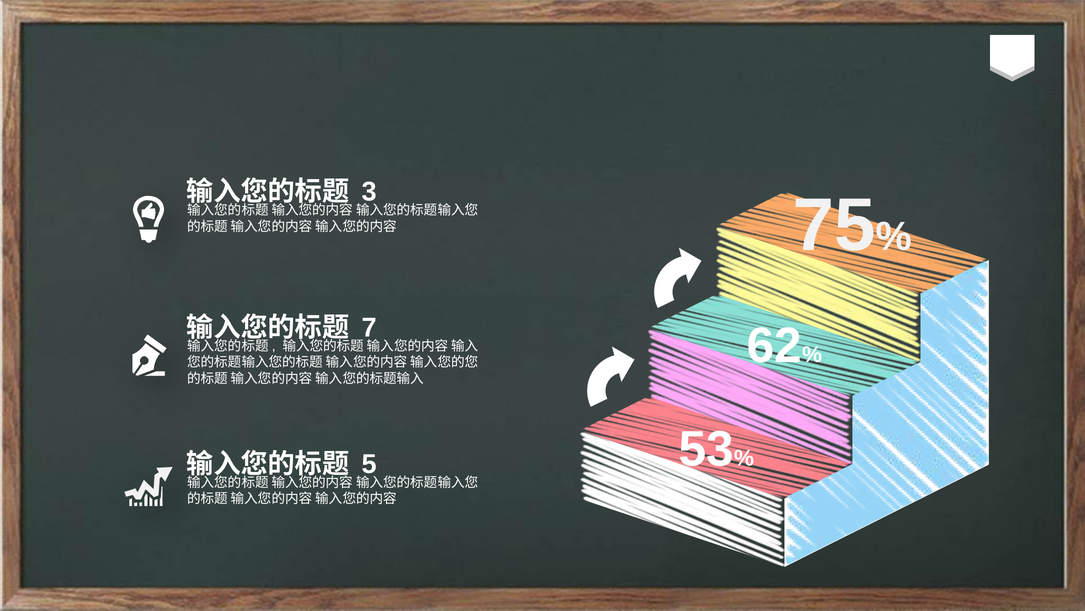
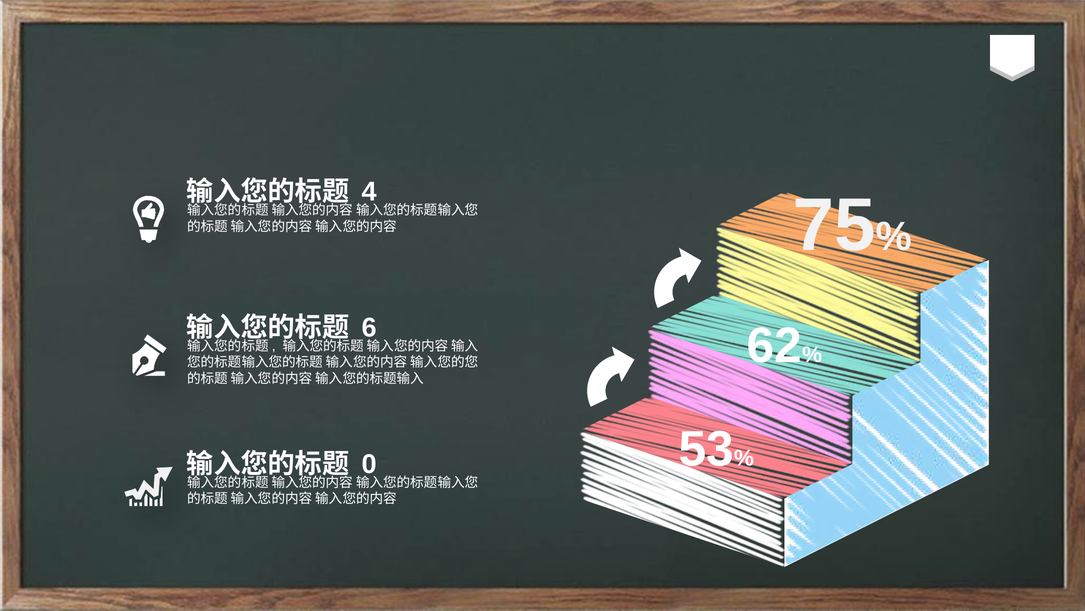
3: 3 -> 4
7: 7 -> 6
5 at (369, 464): 5 -> 0
